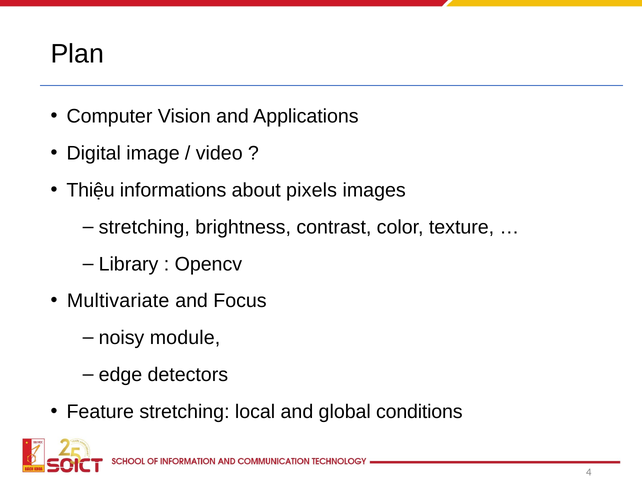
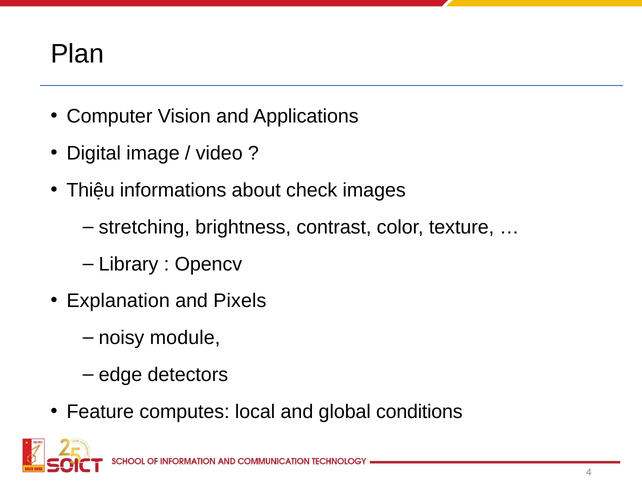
pixels: pixels -> check
Multivariate: Multivariate -> Explanation
Focus: Focus -> Pixels
Feature stretching: stretching -> computes
